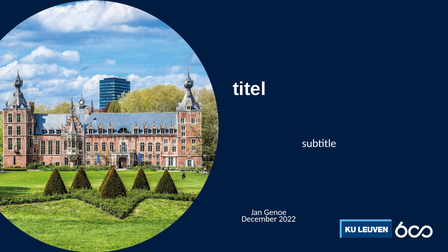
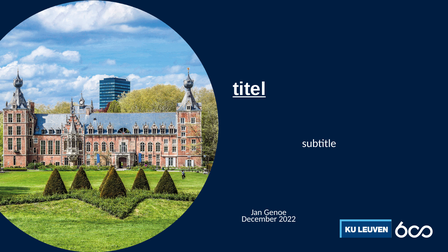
titel underline: none -> present
